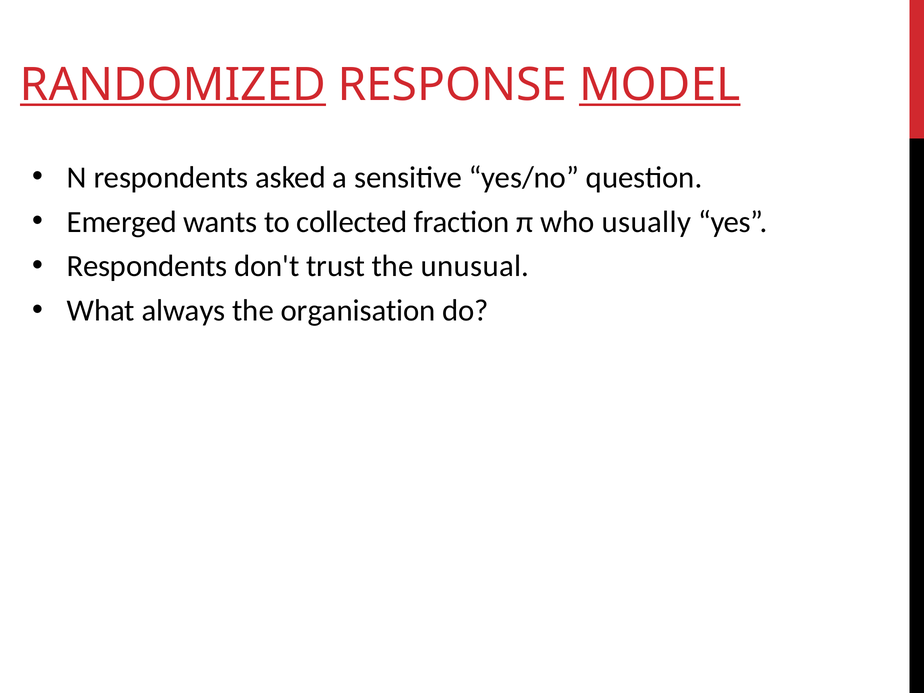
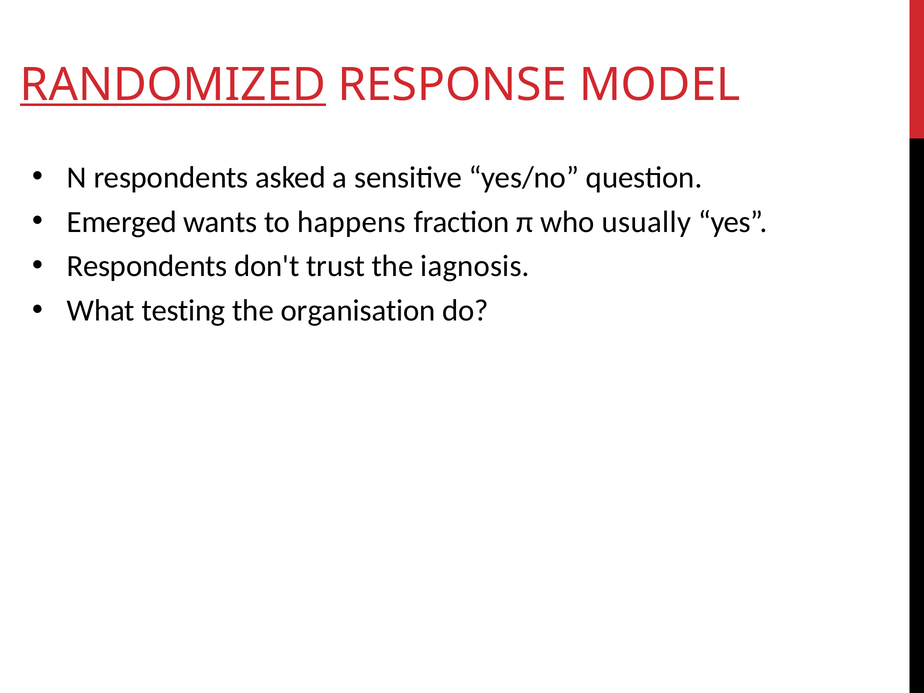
MODEL underline: present -> none
collected: collected -> happens
unusual: unusual -> iagnosis
always: always -> testing
